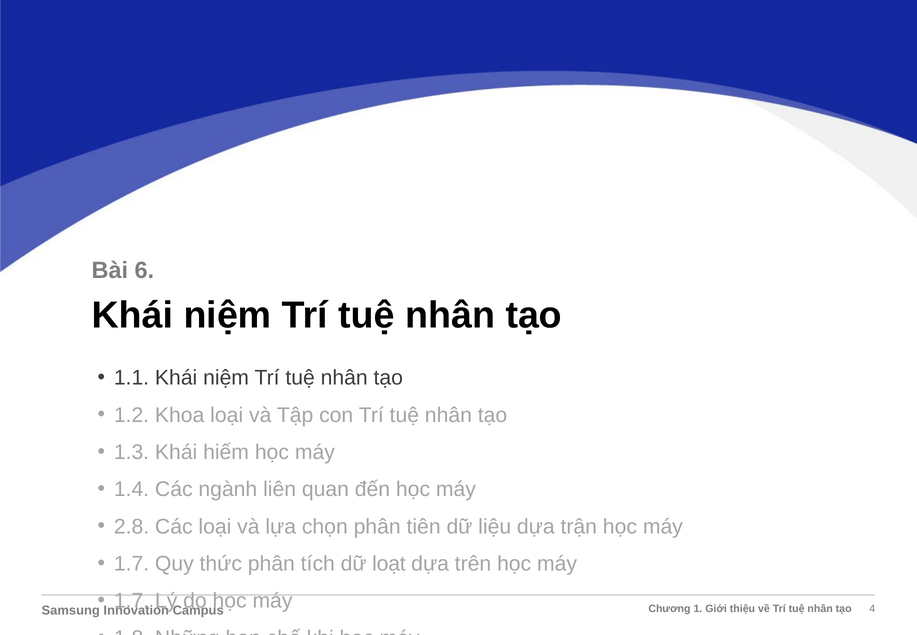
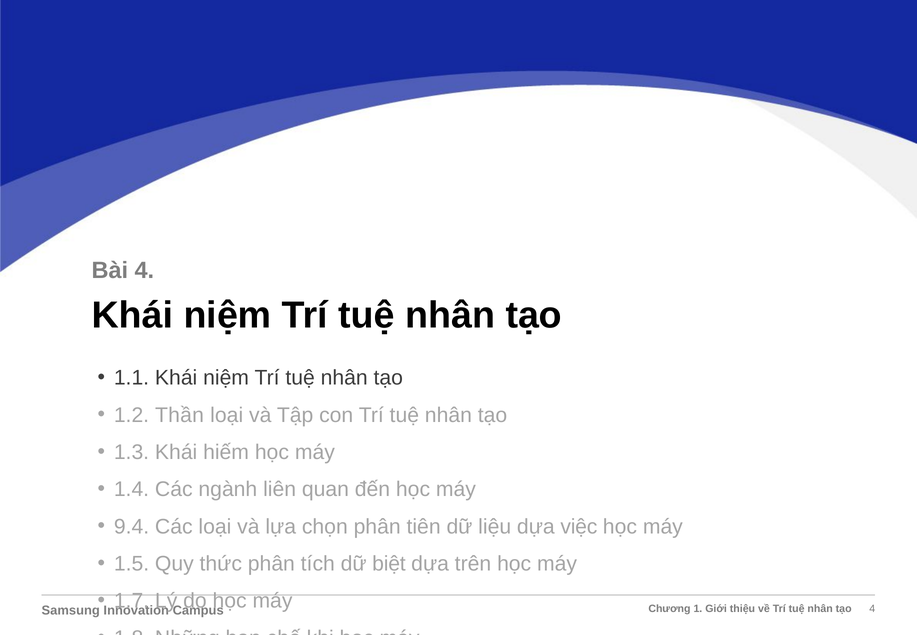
Bài 6: 6 -> 4
Khoa: Khoa -> Thần
2.8: 2.8 -> 9.4
trận: trận -> việc
1.7 at (132, 564): 1.7 -> 1.5
loạt: loạt -> biệt
